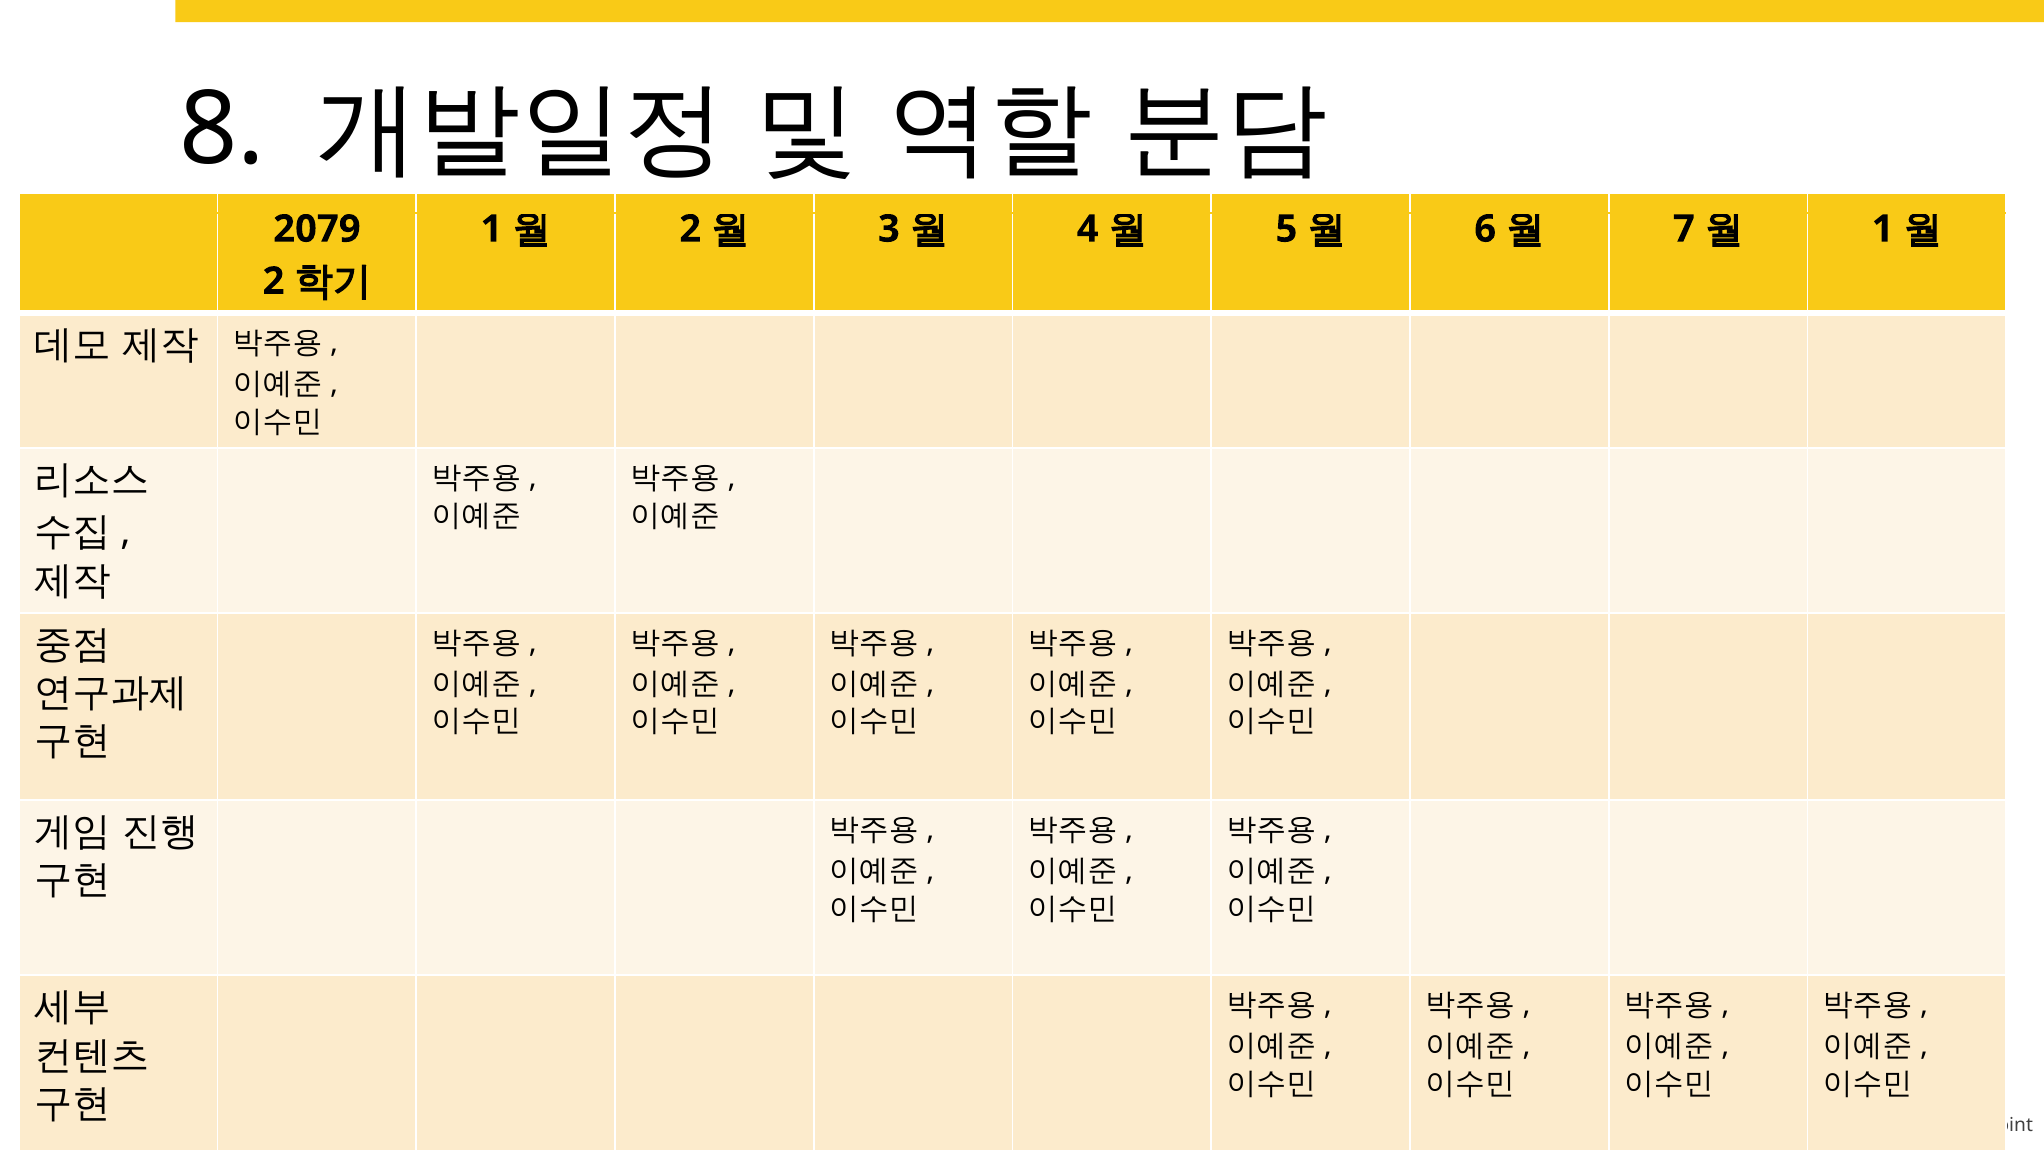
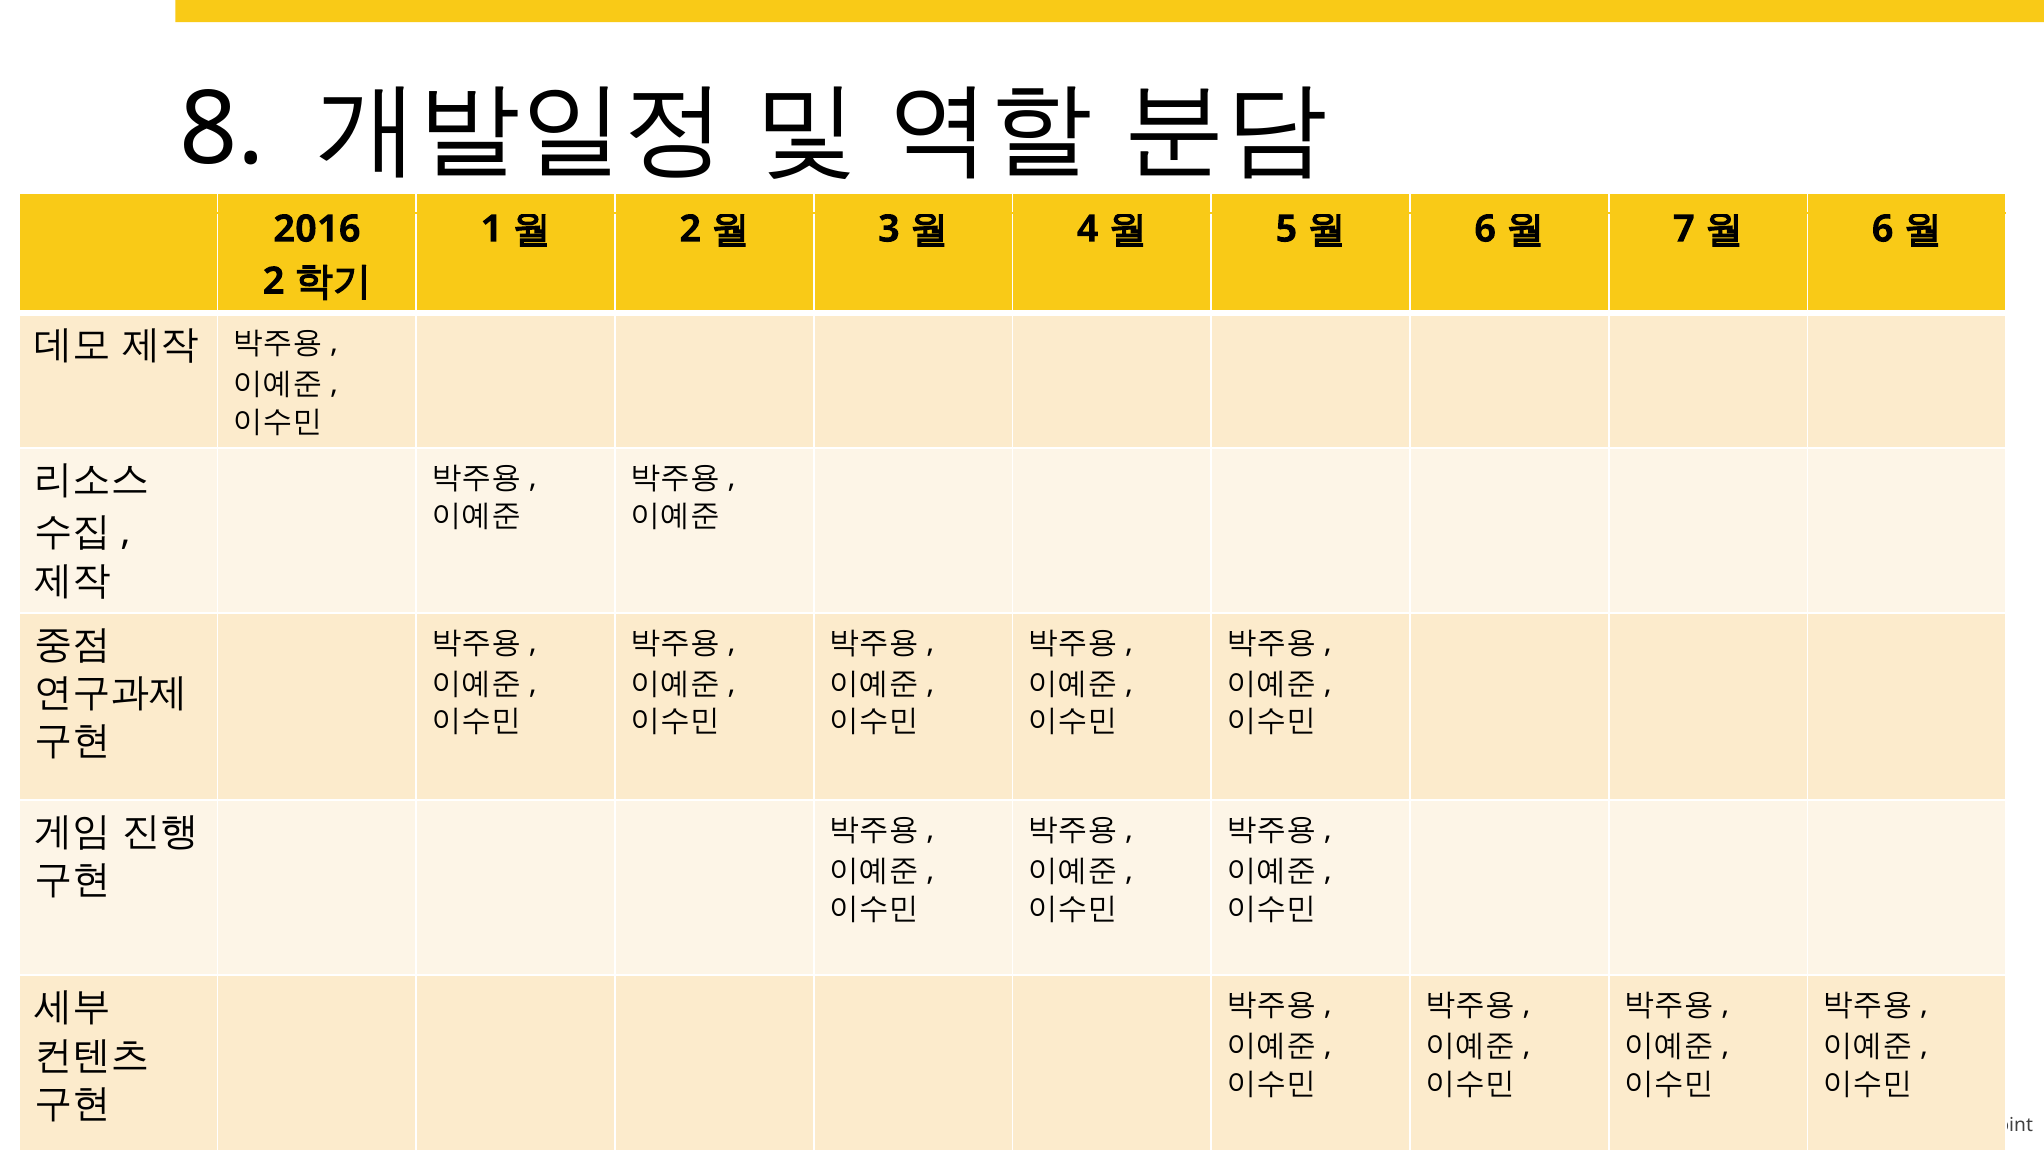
2079: 2079 -> 2016
1 at (1883, 229): 1 -> 6
